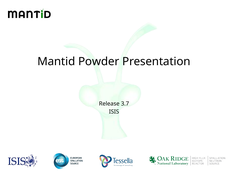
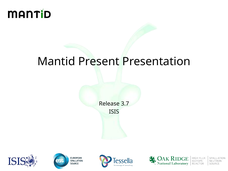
Powder: Powder -> Present
